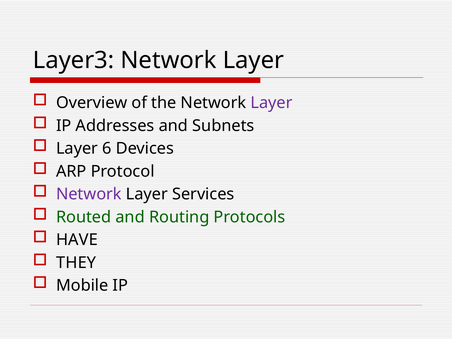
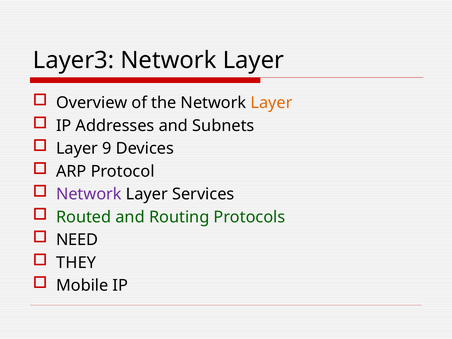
Layer at (271, 103) colour: purple -> orange
6: 6 -> 9
HAVE: HAVE -> NEED
